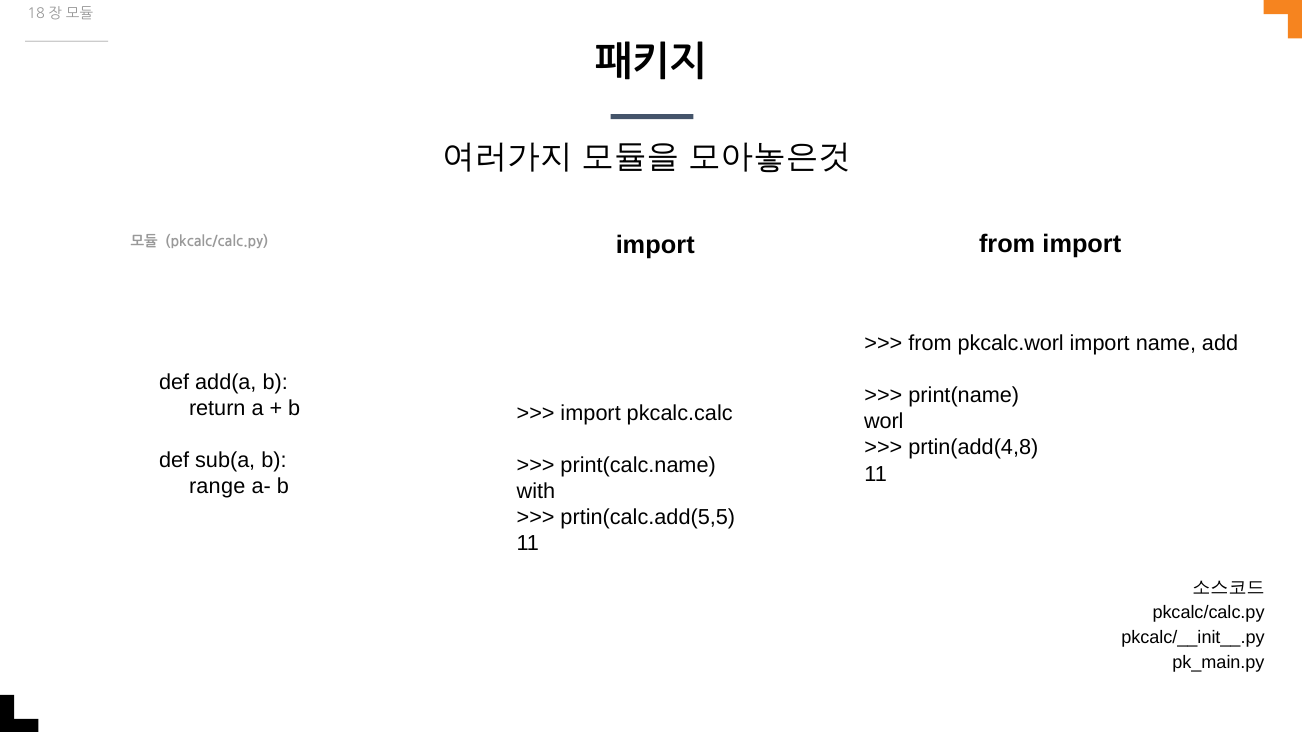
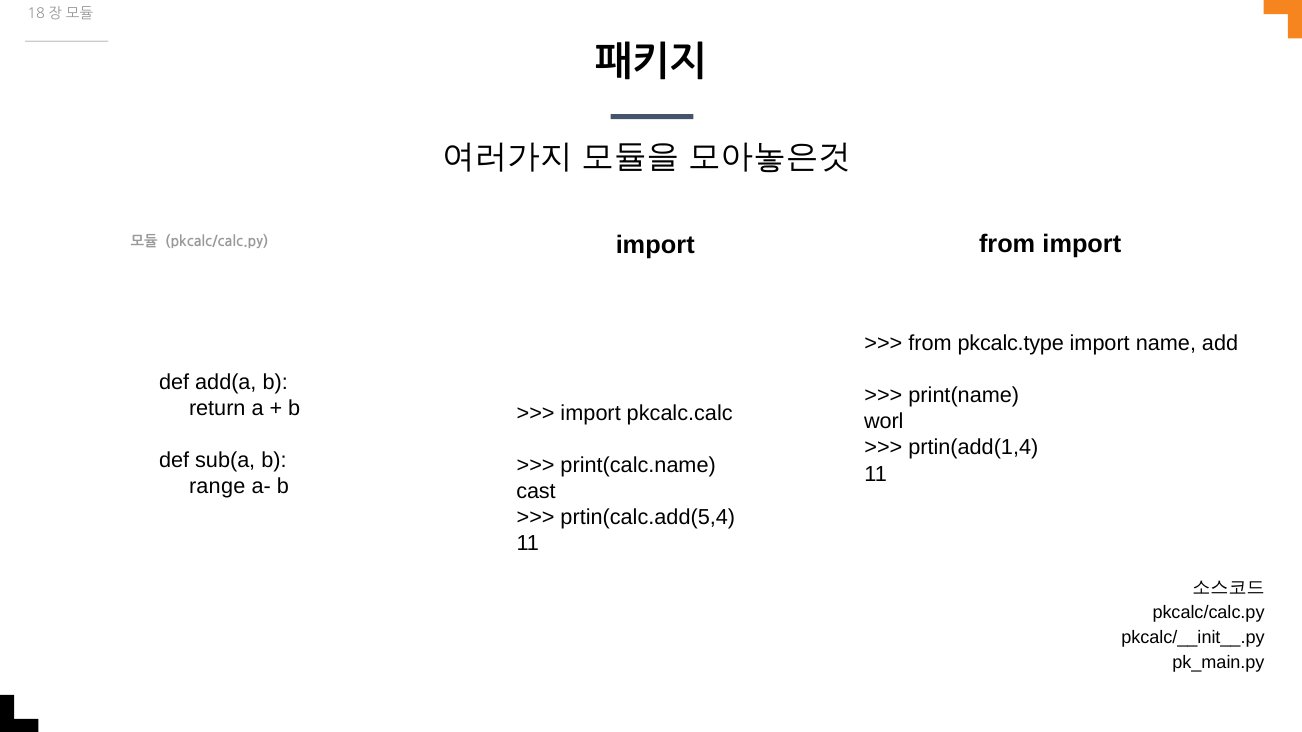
pkcalc.worl: pkcalc.worl -> pkcalc.type
prtin(add(4,8: prtin(add(4,8 -> prtin(add(1,4
with: with -> cast
prtin(calc.add(5,5: prtin(calc.add(5,5 -> prtin(calc.add(5,4
